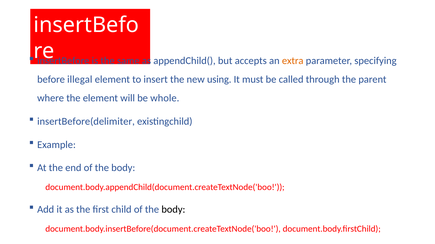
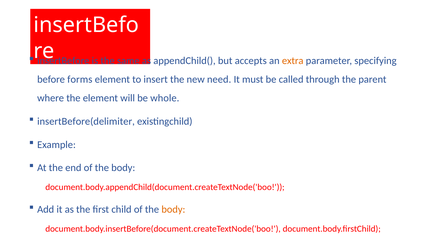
illegal: illegal -> forms
using: using -> need
body at (173, 210) colour: black -> orange
